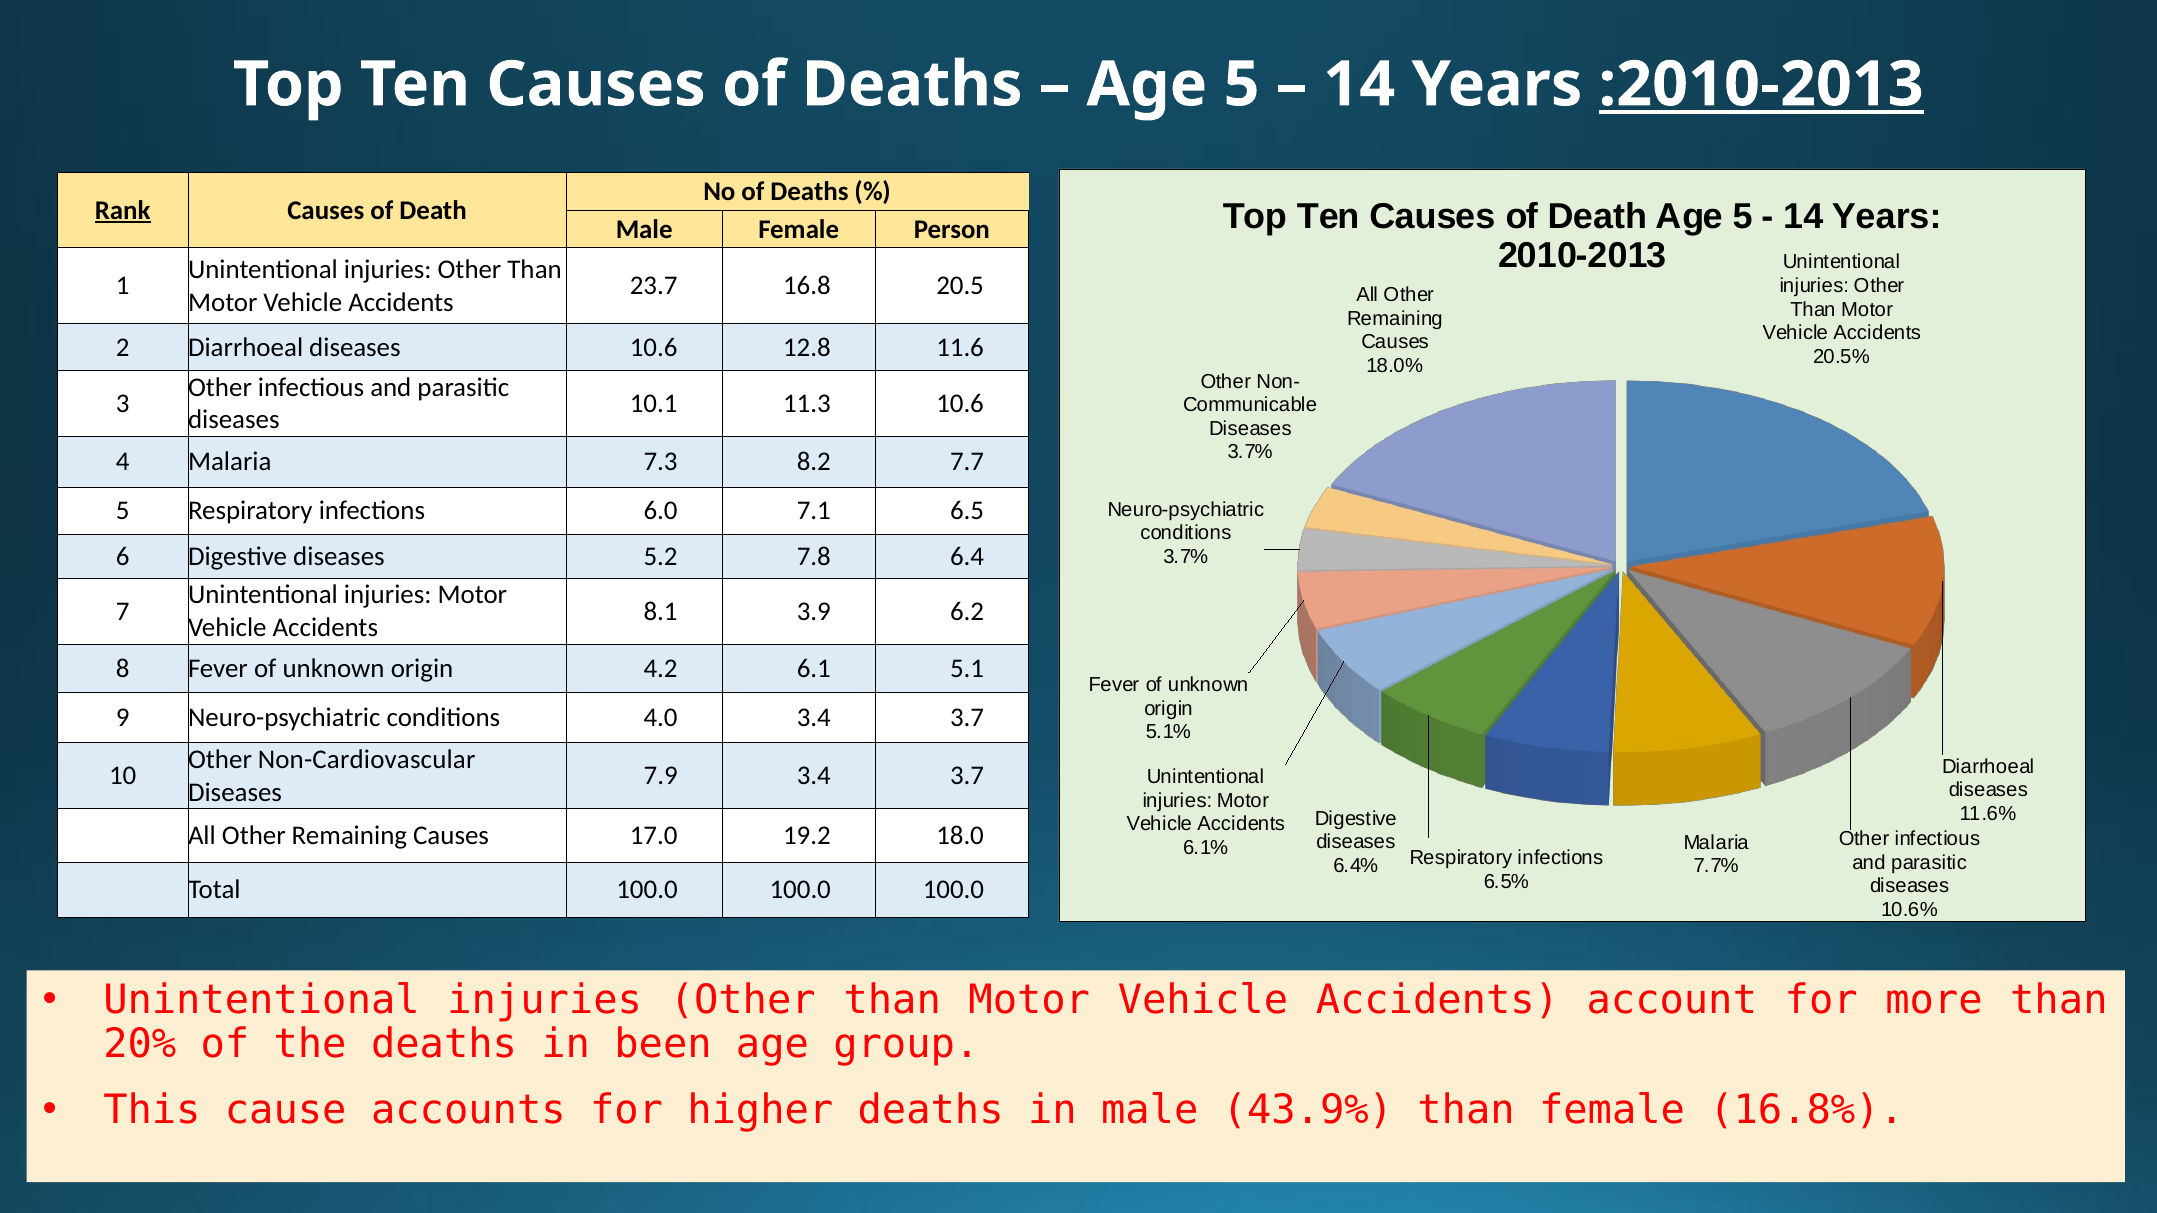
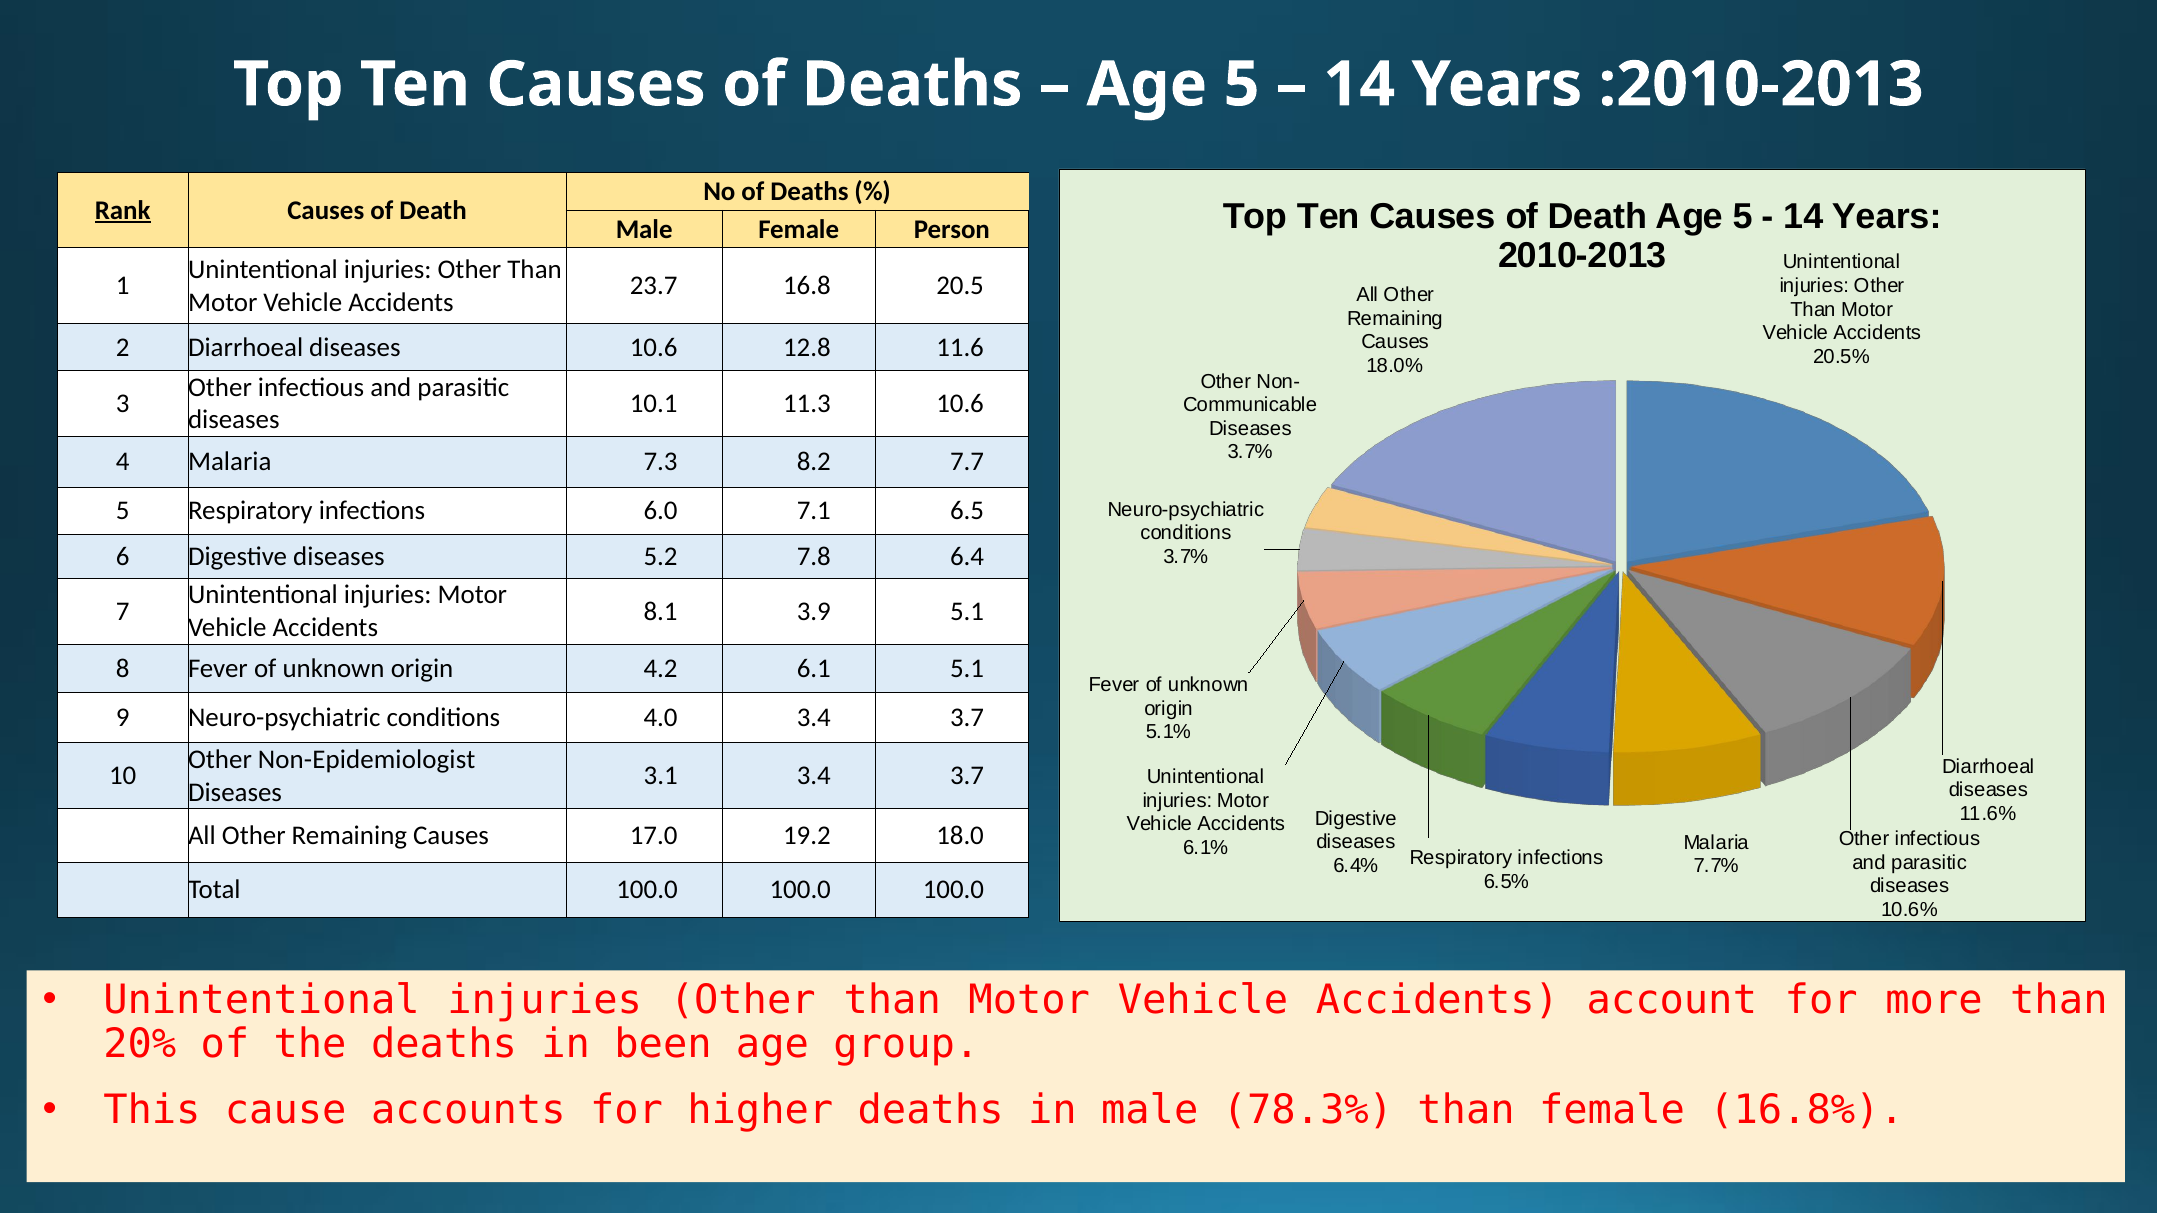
:2010-2013 underline: present -> none
3.9 6.2: 6.2 -> 5.1
Non-Cardiovascular: Non-Cardiovascular -> Non-Epidemiologist
7.9: 7.9 -> 3.1
43.9%: 43.9% -> 78.3%
